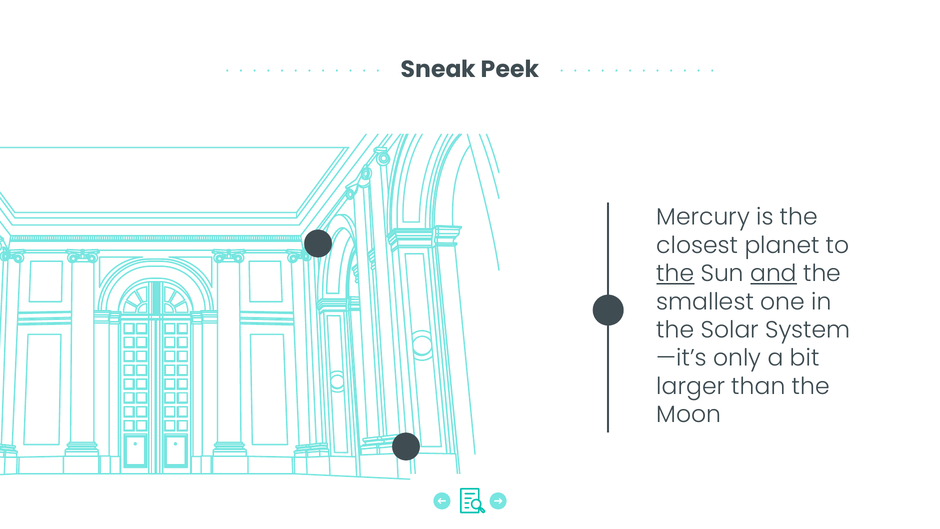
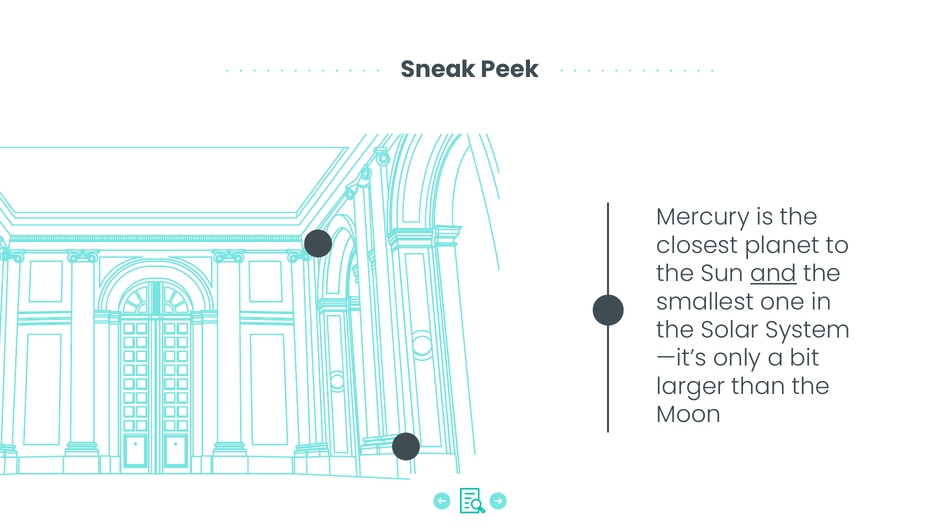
the at (675, 273) underline: present -> none
